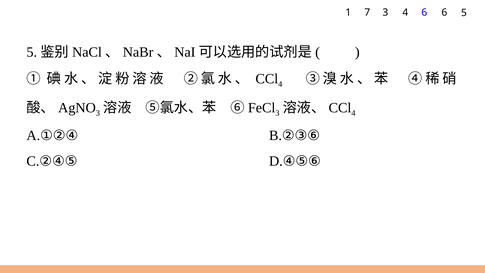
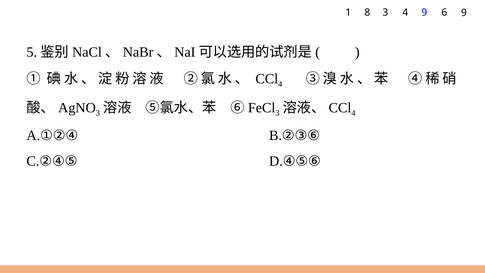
7: 7 -> 8
4 6: 6 -> 9
6 5: 5 -> 9
